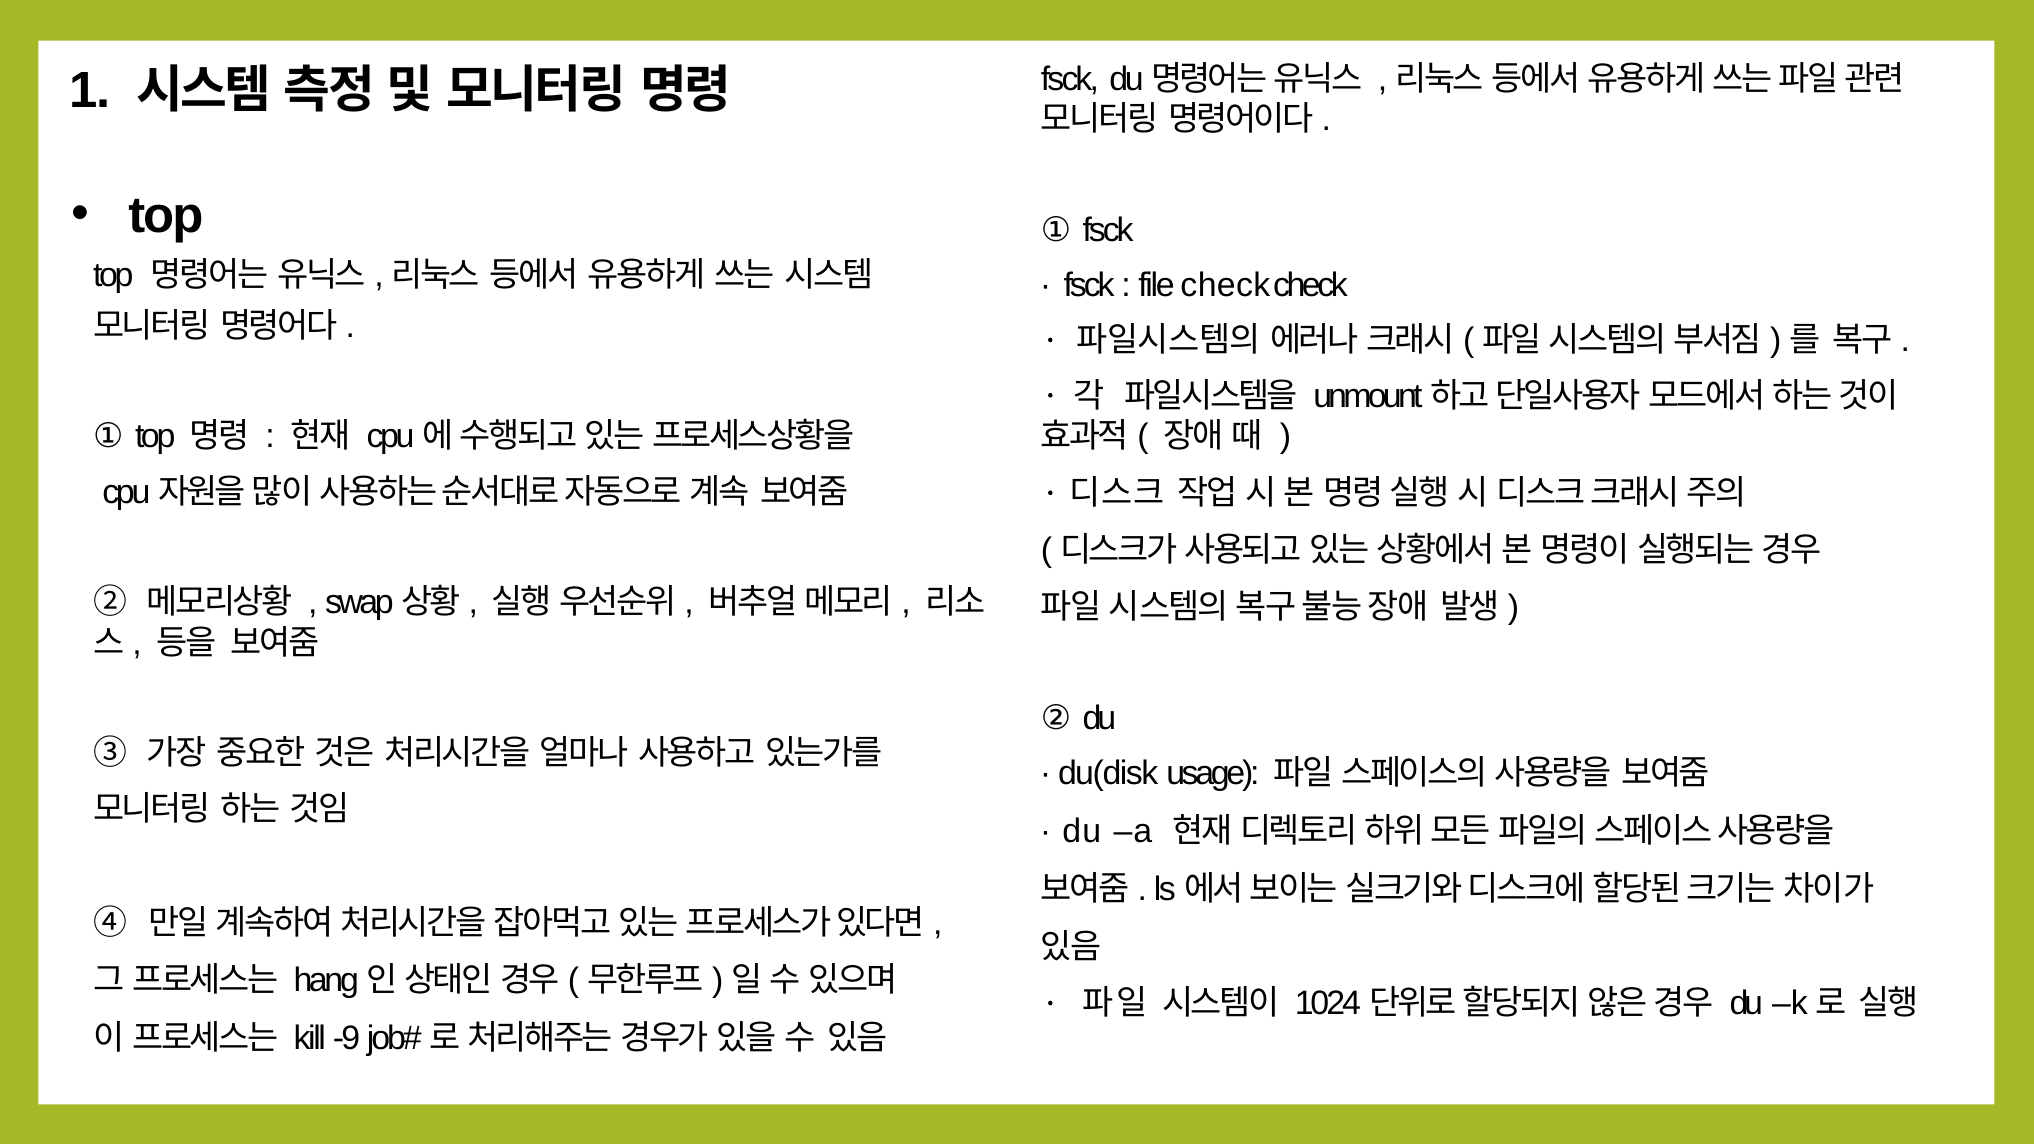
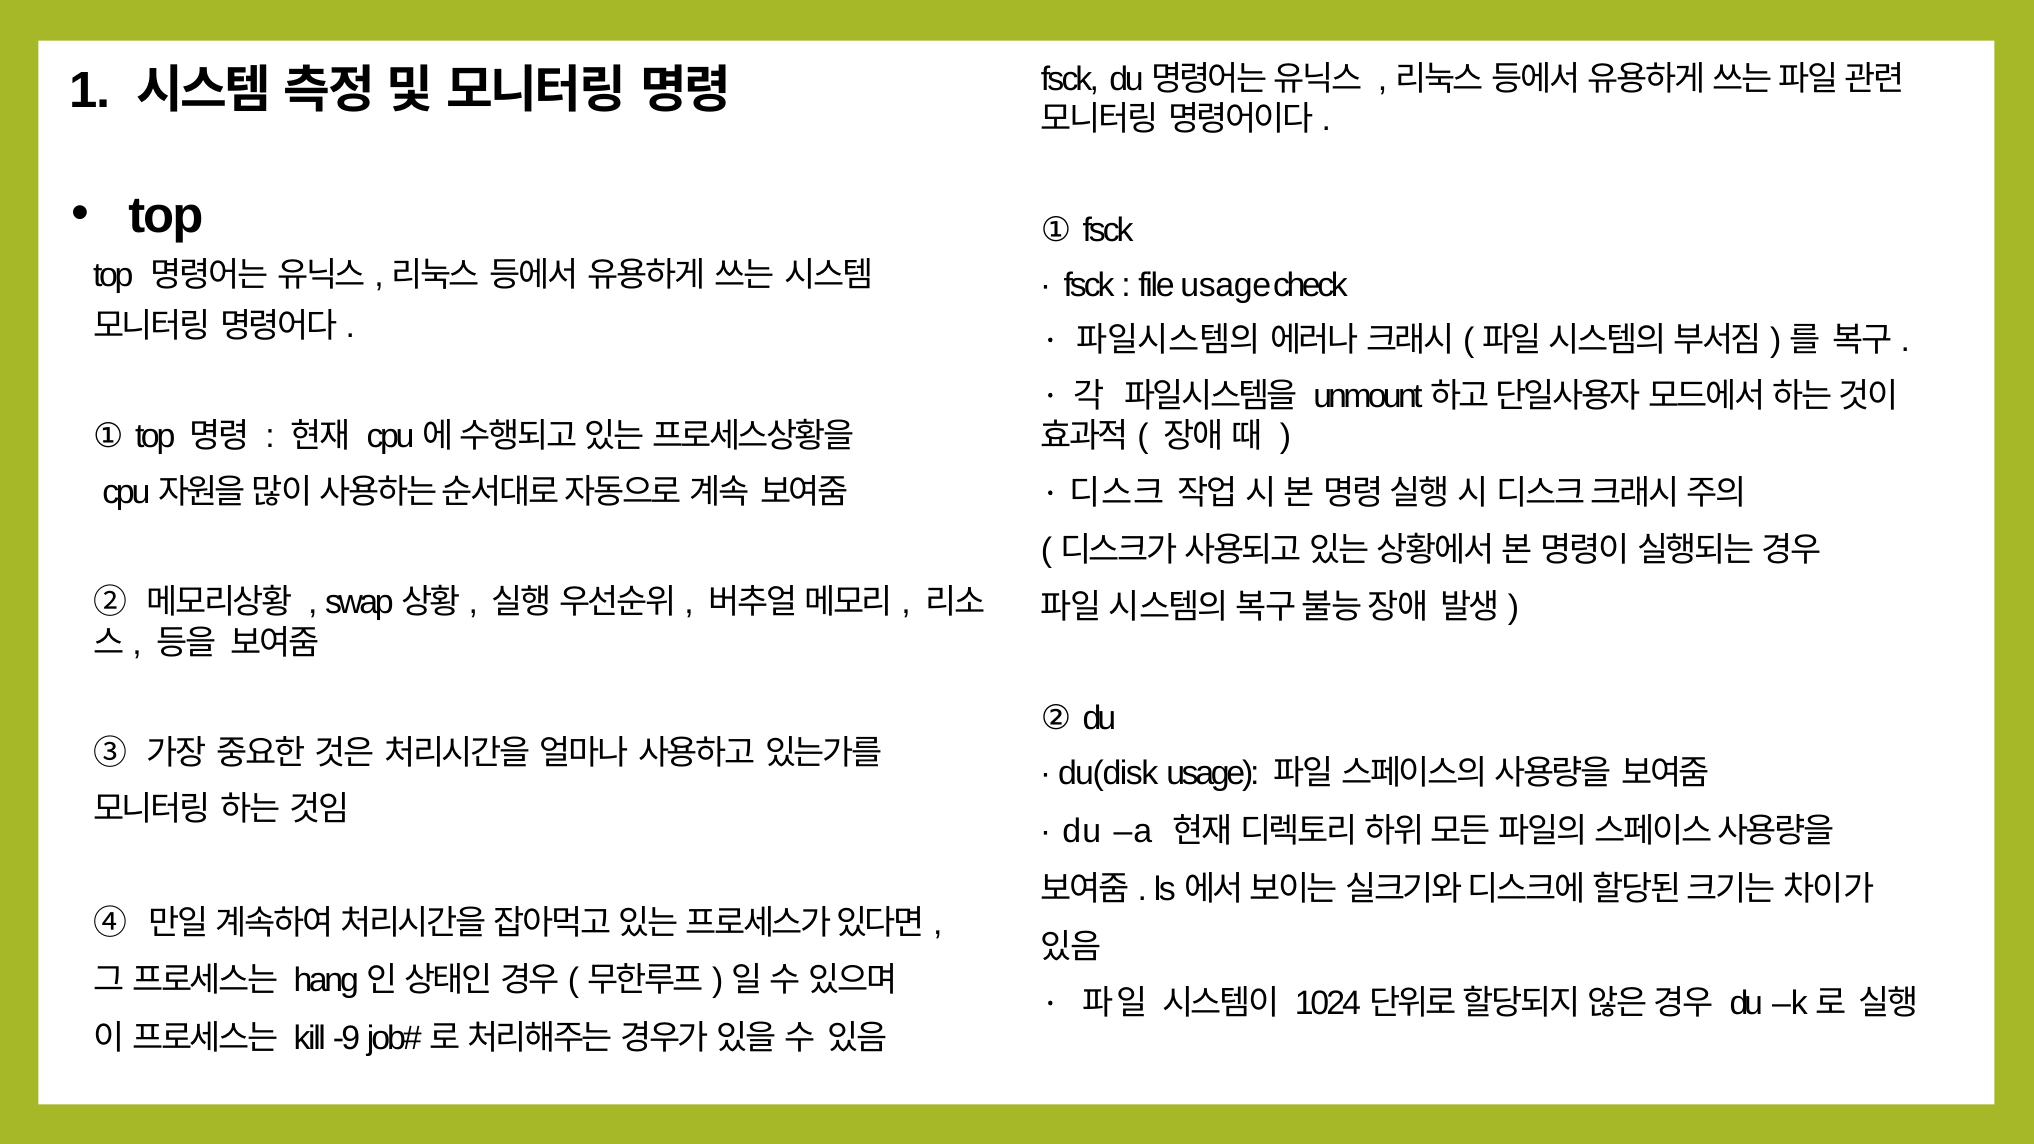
file check: check -> usage
